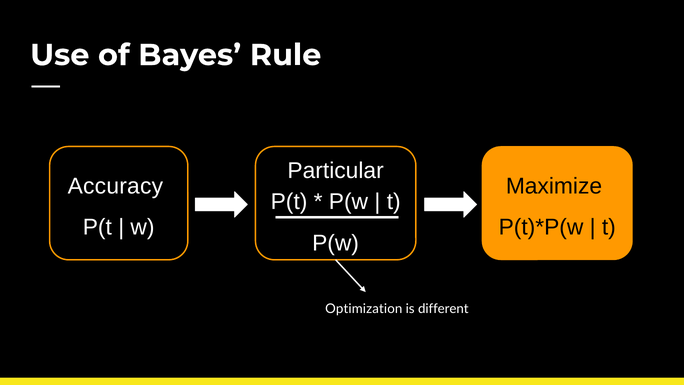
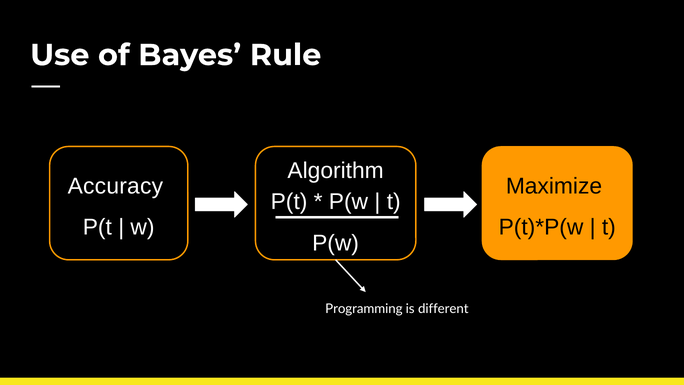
Particular: Particular -> Algorithm
Optimization: Optimization -> Programming
